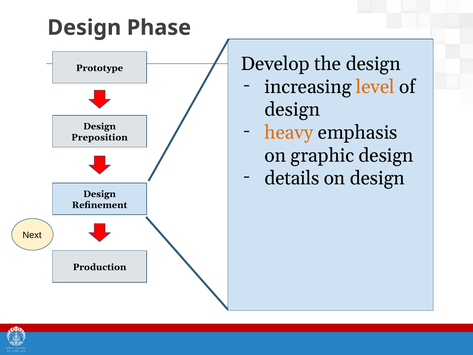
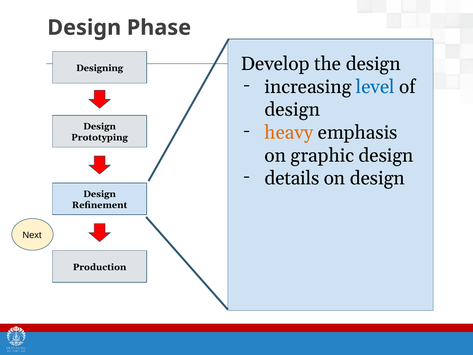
Prototype: Prototype -> Designing
level colour: orange -> blue
Preposition: Preposition -> Prototyping
